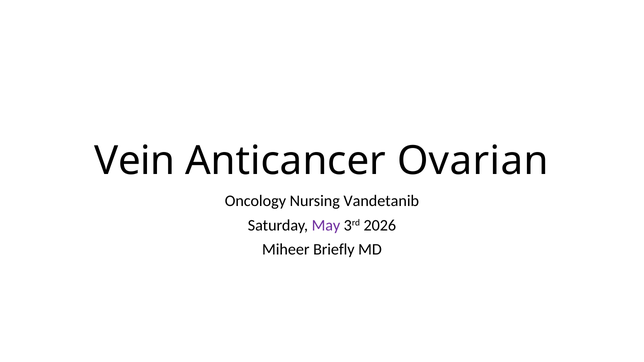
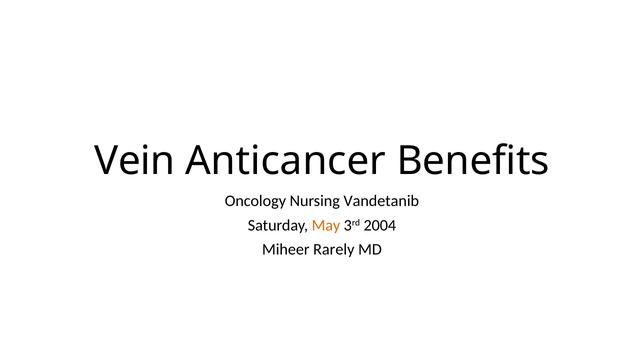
Ovarian: Ovarian -> Benefits
May colour: purple -> orange
2026: 2026 -> 2004
Briefly: Briefly -> Rarely
